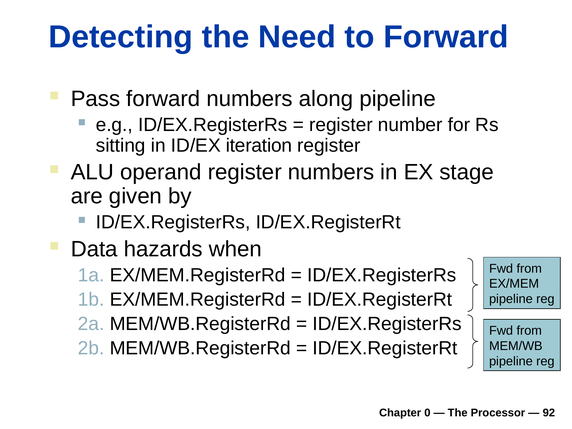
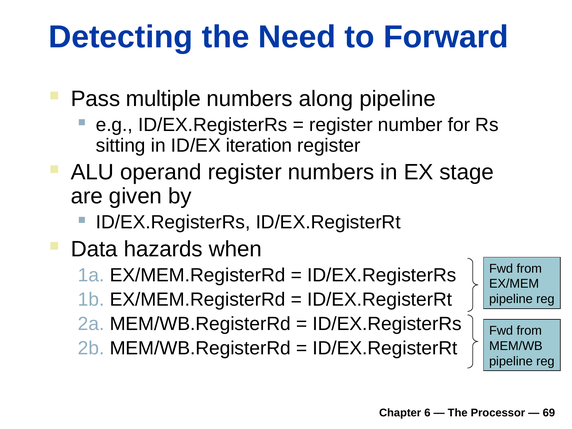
Pass forward: forward -> multiple
0: 0 -> 6
92: 92 -> 69
